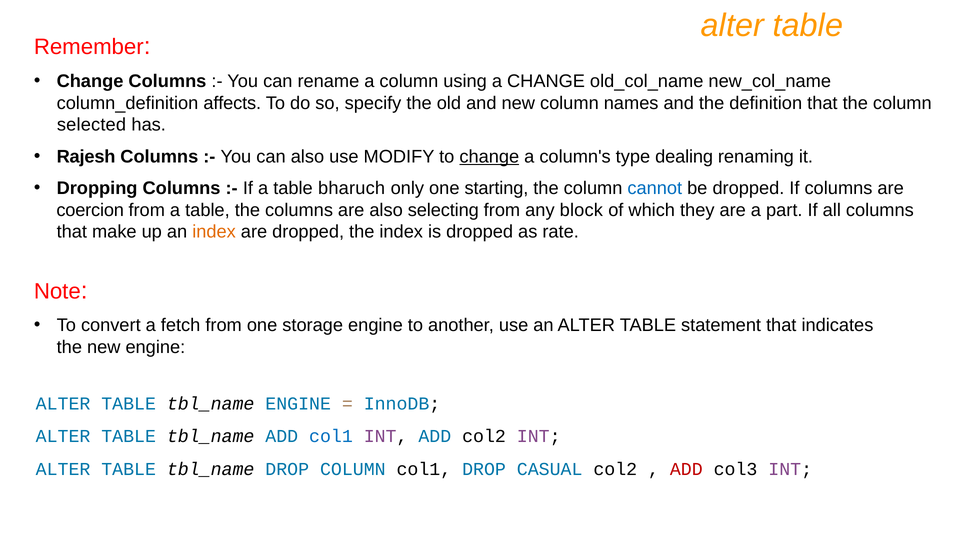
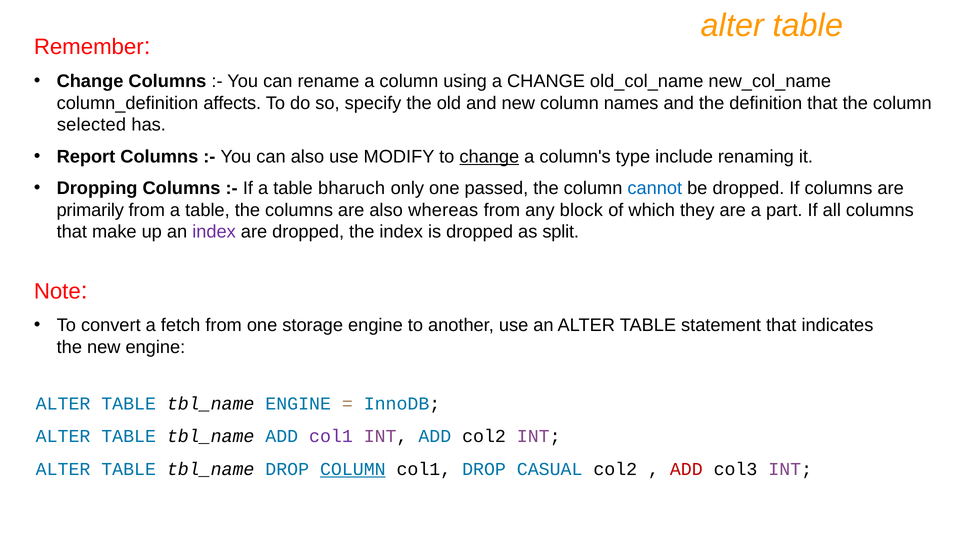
Rajesh: Rajesh -> Report
dealing: dealing -> include
starting: starting -> passed
coercion: coercion -> primarily
selecting: selecting -> whereas
index at (214, 232) colour: orange -> purple
rate: rate -> split
col1 at (331, 436) colour: blue -> purple
COLUMN at (353, 469) underline: none -> present
